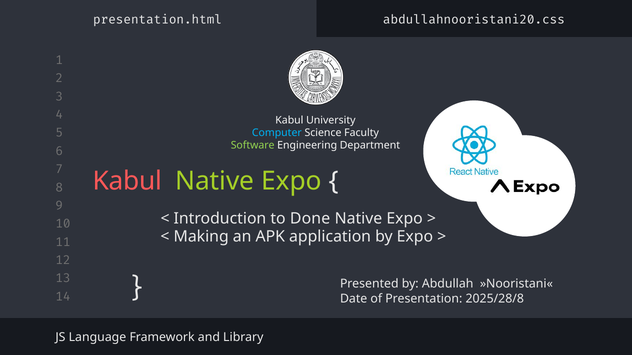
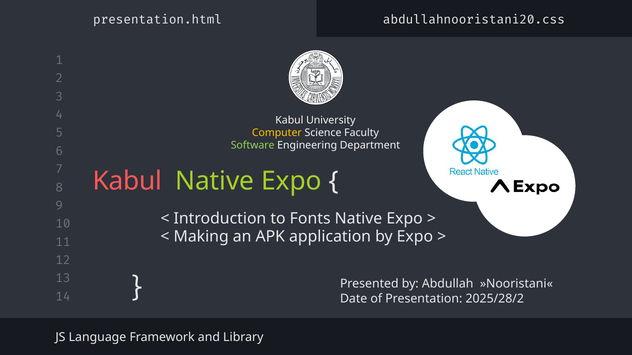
Computer colour: light blue -> yellow
Done: Done -> Fonts
2025/28/8: 2025/28/8 -> 2025/28/2
